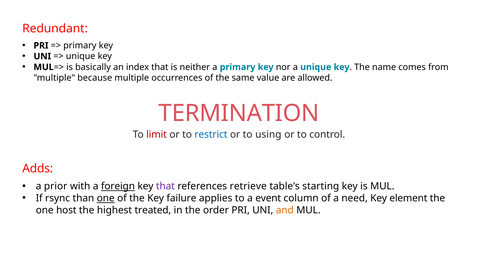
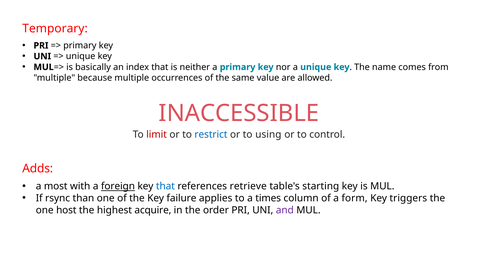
Redundant: Redundant -> Temporary
TERMINATION: TERMINATION -> INACCESSIBLE
prior: prior -> most
that at (165, 186) colour: purple -> blue
one at (106, 198) underline: present -> none
event: event -> times
need: need -> form
element: element -> triggers
treated: treated -> acquire
and colour: orange -> purple
